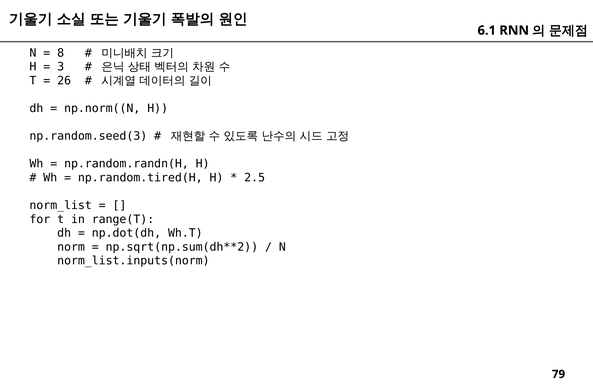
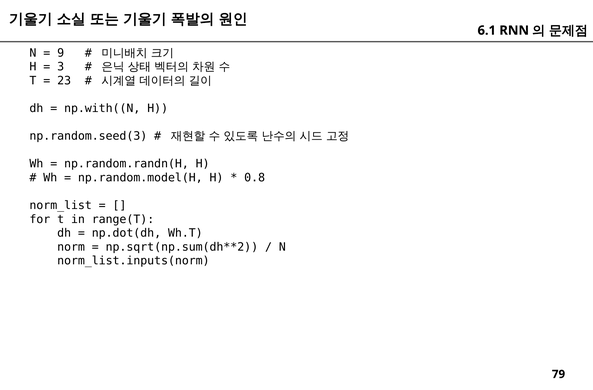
8: 8 -> 9
26: 26 -> 23
np.norm((N: np.norm((N -> np.with((N
np.random.tired(H: np.random.tired(H -> np.random.model(H
2.5: 2.5 -> 0.8
